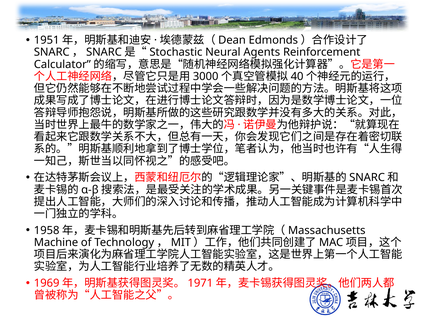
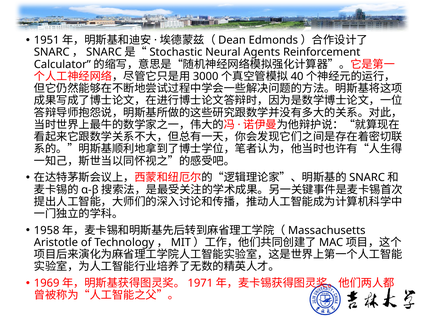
Machine: Machine -> Aristotle
